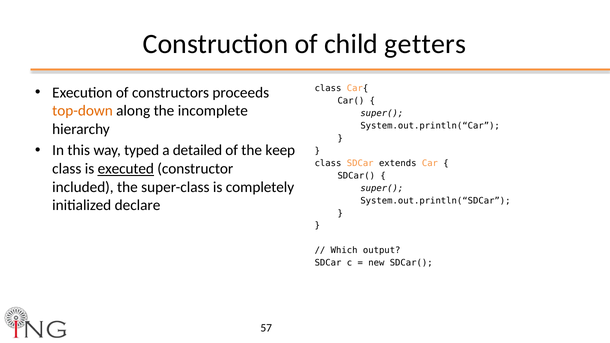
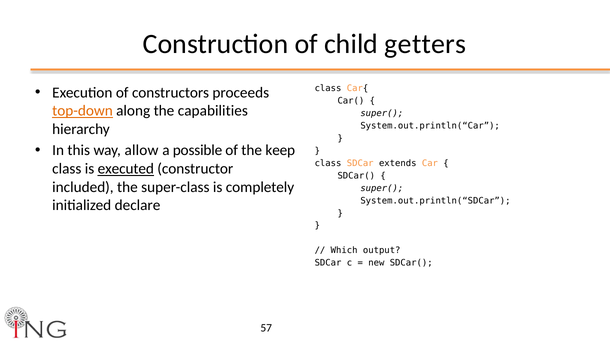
top-down underline: none -> present
incomplete: incomplete -> capabilities
typed: typed -> allow
detailed: detailed -> possible
